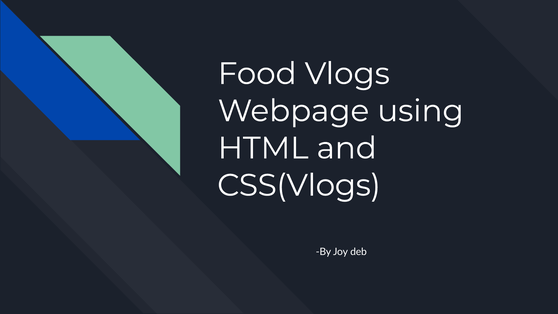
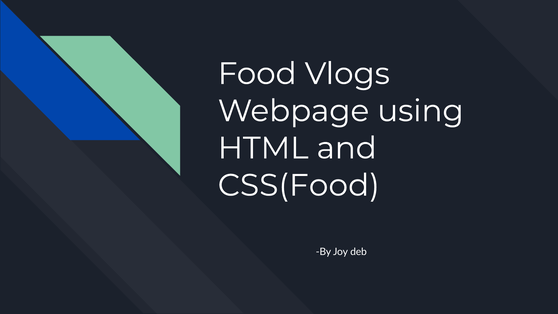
CSS(Vlogs: CSS(Vlogs -> CSS(Food
